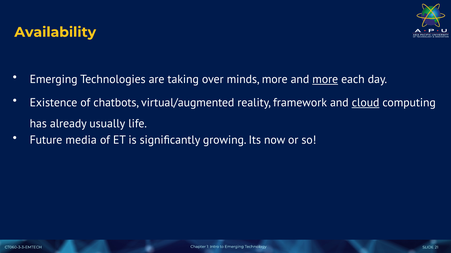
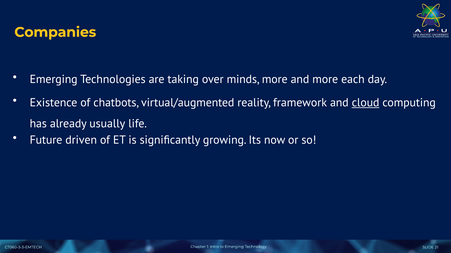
Availability: Availability -> Companies
more at (325, 79) underline: present -> none
media: media -> driven
